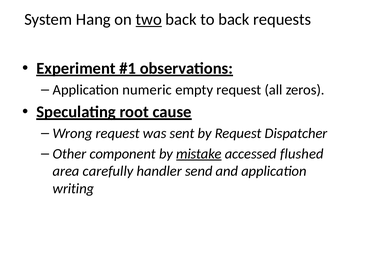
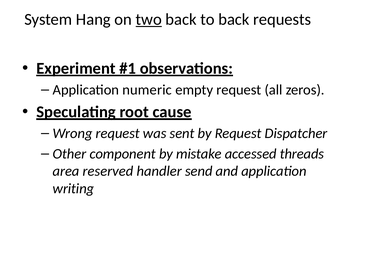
mistake underline: present -> none
flushed: flushed -> threads
carefully: carefully -> reserved
